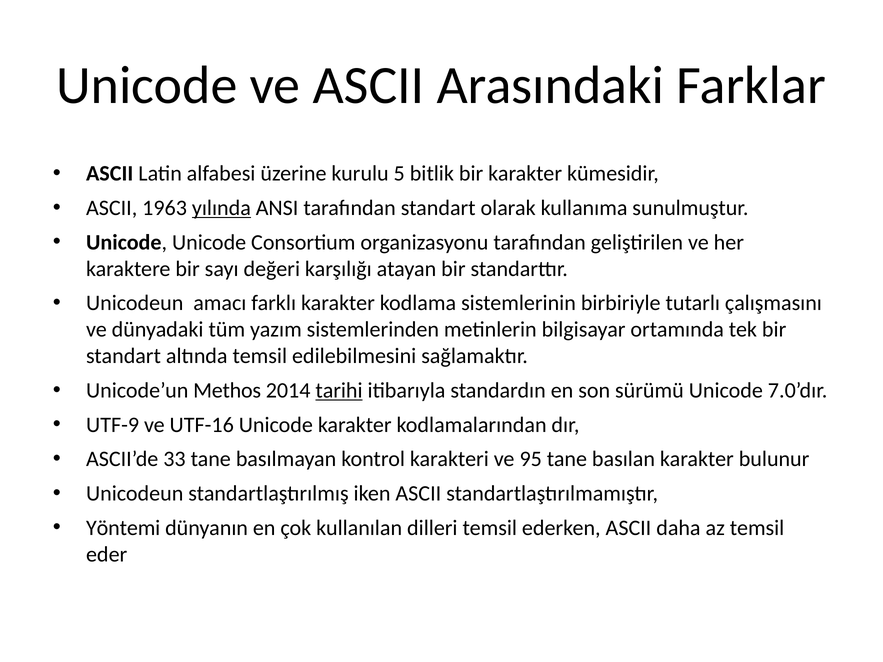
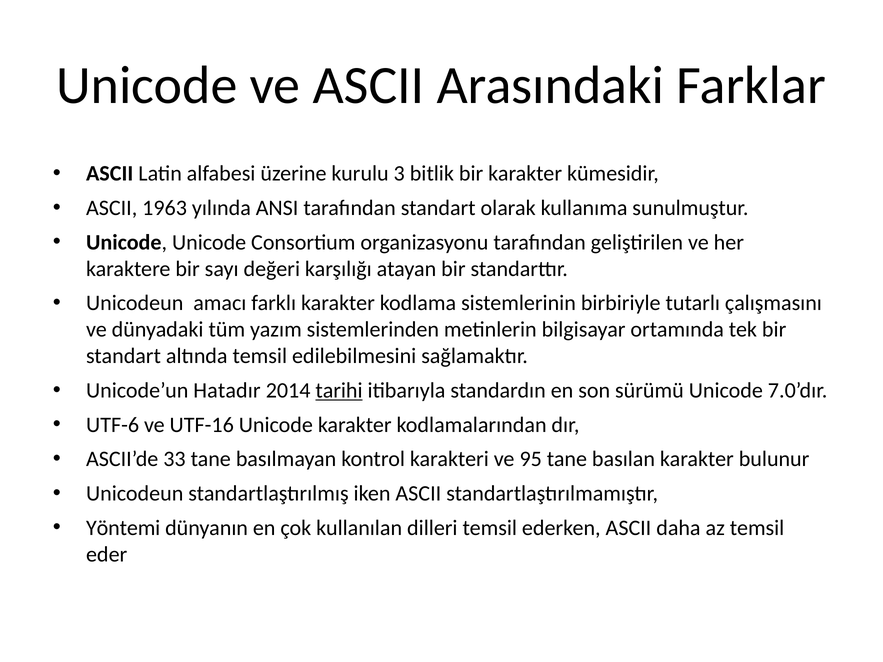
5: 5 -> 3
yılında underline: present -> none
Methos: Methos -> Hatadır
UTF-9: UTF-9 -> UTF-6
